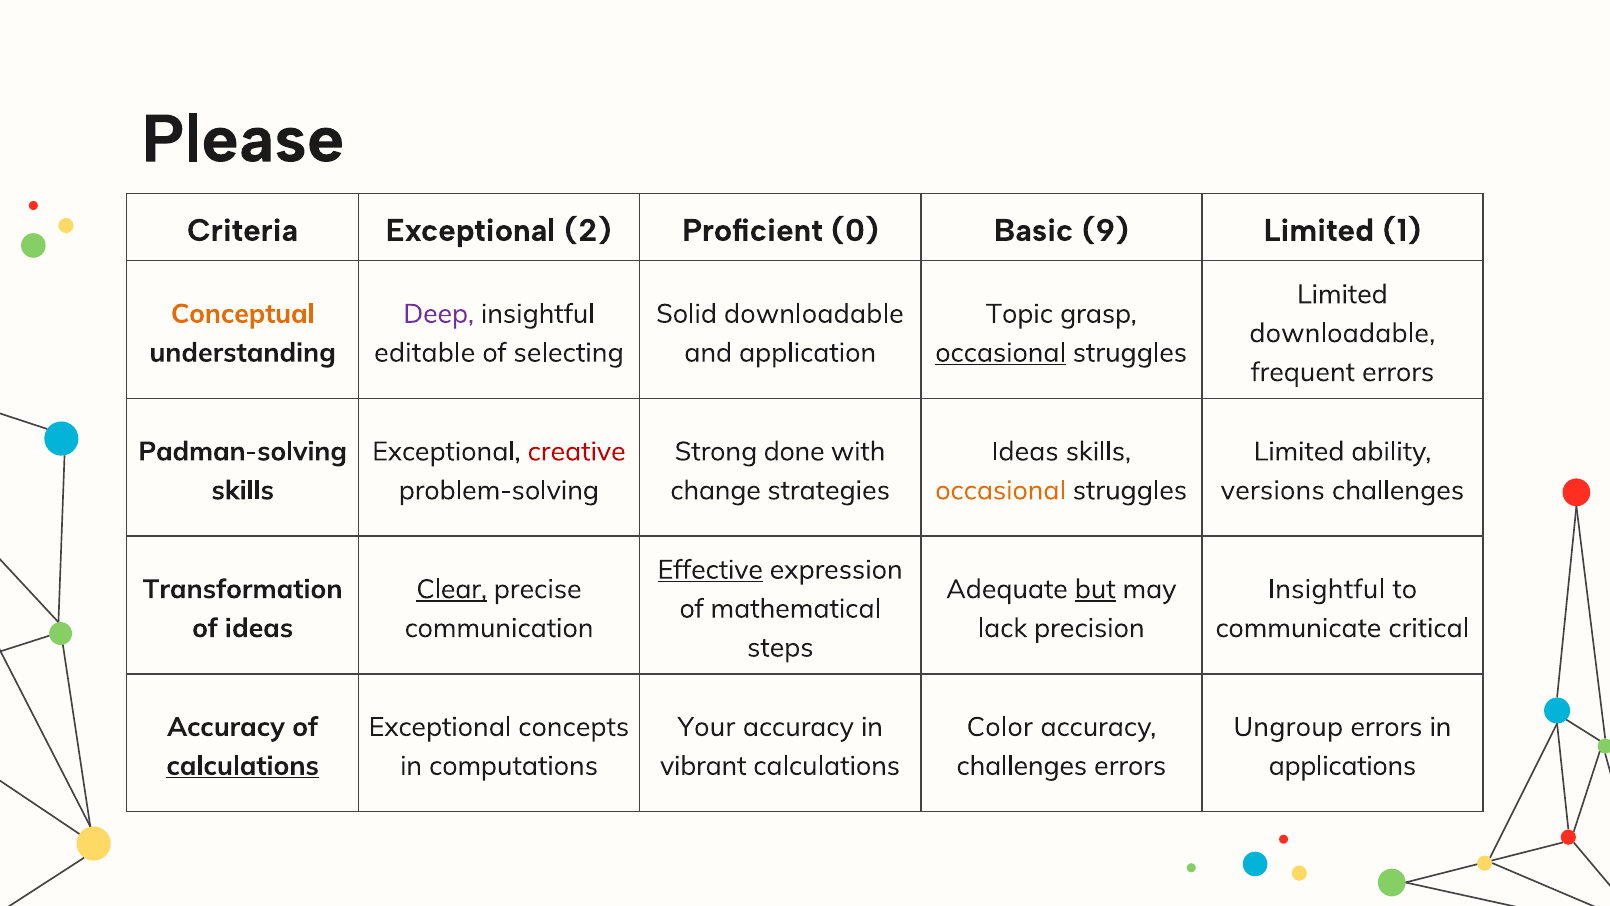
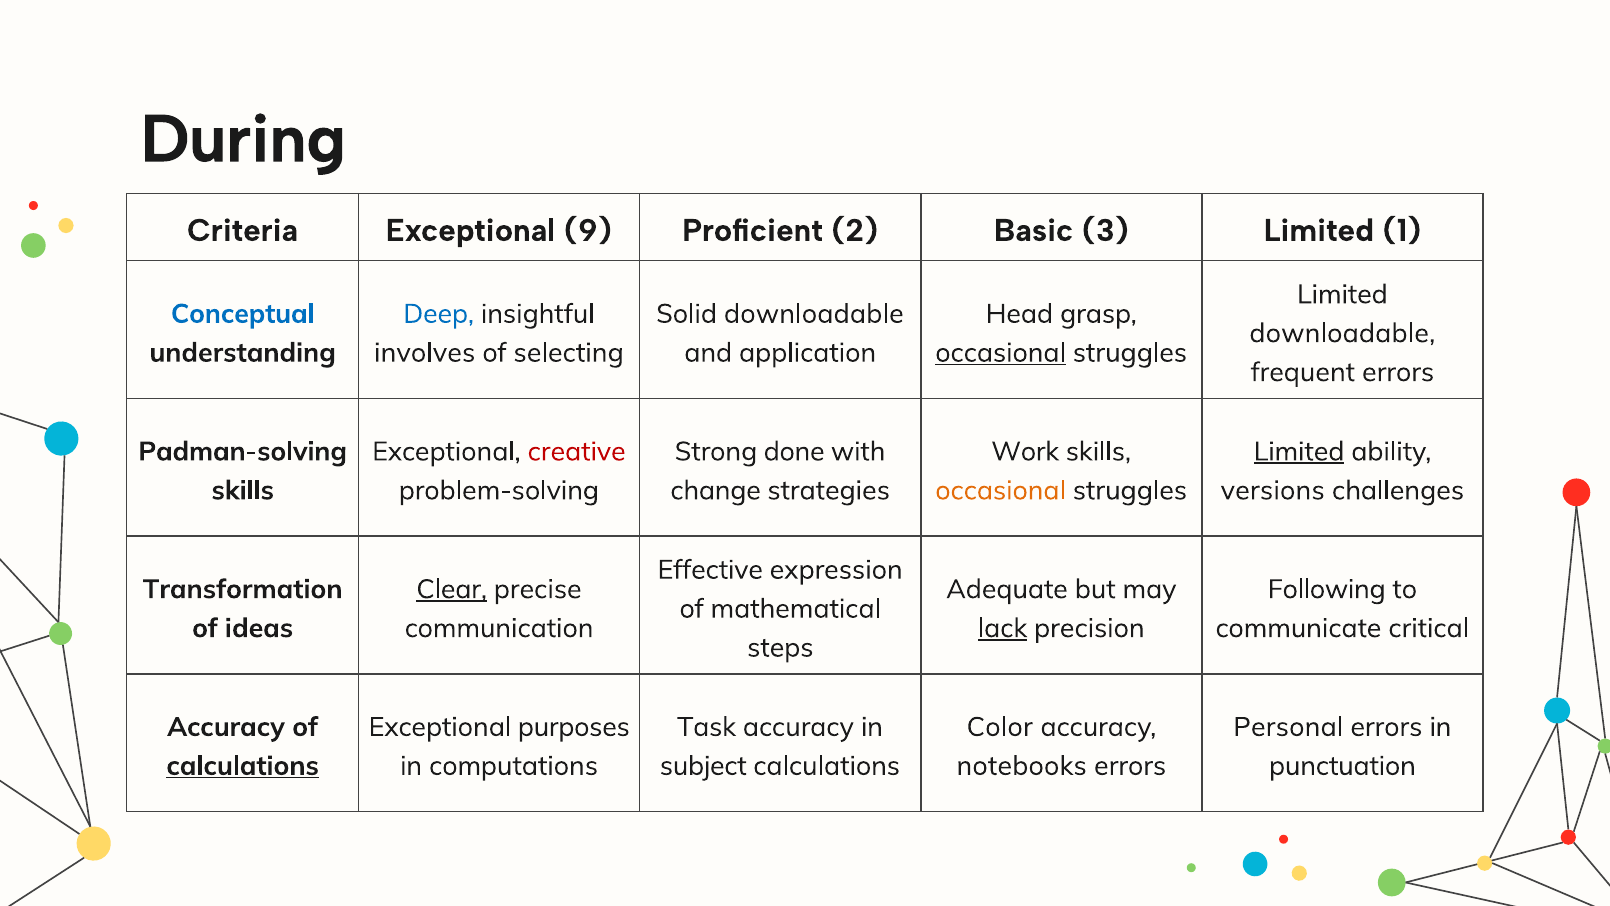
Please: Please -> During
2: 2 -> 9
0: 0 -> 2
9: 9 -> 3
Conceptual colour: orange -> blue
Deep colour: purple -> blue
Topic: Topic -> Head
editable: editable -> involves
Ideas at (1025, 451): Ideas -> Work
Limited at (1299, 451) underline: none -> present
Effective underline: present -> none
but underline: present -> none
Insightful at (1326, 589): Insightful -> Following
lack underline: none -> present
concepts: concepts -> purposes
Your: Your -> Task
Ungroup: Ungroup -> Personal
vibrant: vibrant -> subject
challenges at (1022, 766): challenges -> notebooks
applications: applications -> punctuation
